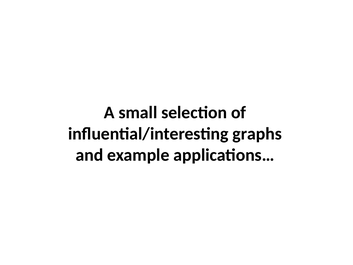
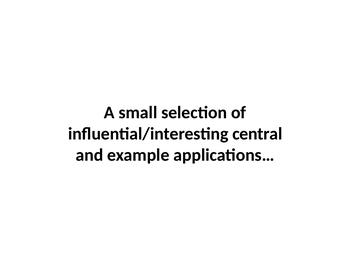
graphs: graphs -> central
